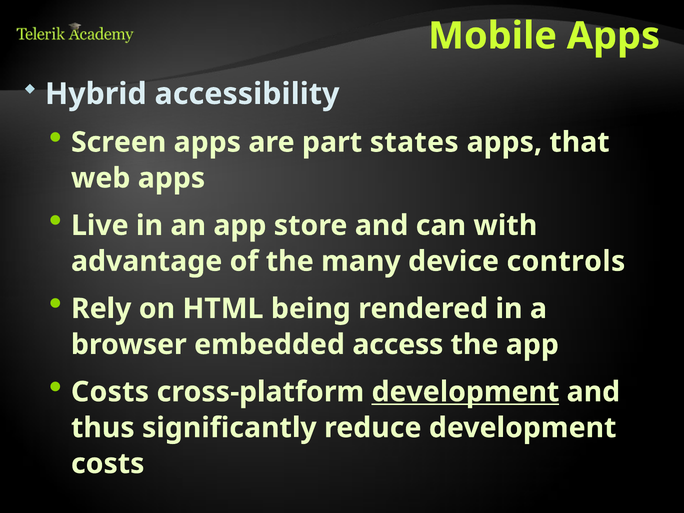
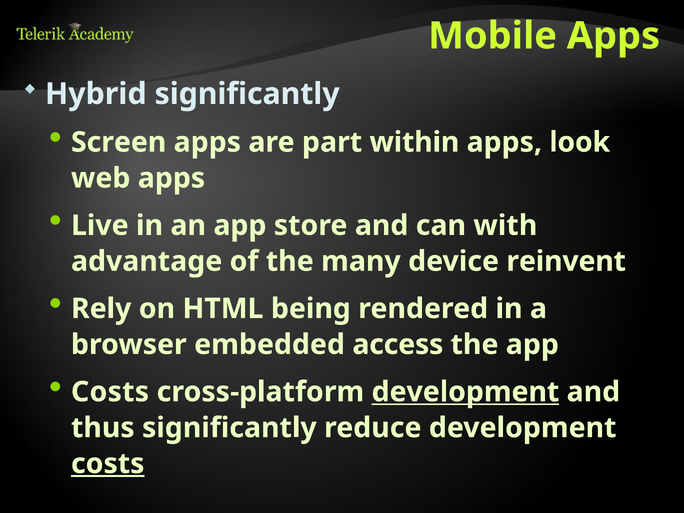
Hybrid accessibility: accessibility -> significantly
states: states -> within
that: that -> look
controls: controls -> reinvent
costs at (108, 464) underline: none -> present
